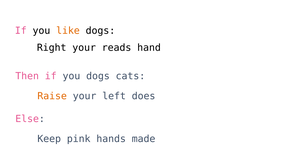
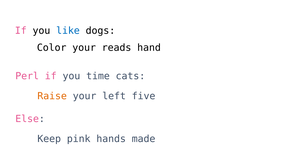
like colour: orange -> blue
Right: Right -> Color
Then: Then -> Perl
you dogs: dogs -> time
does: does -> five
